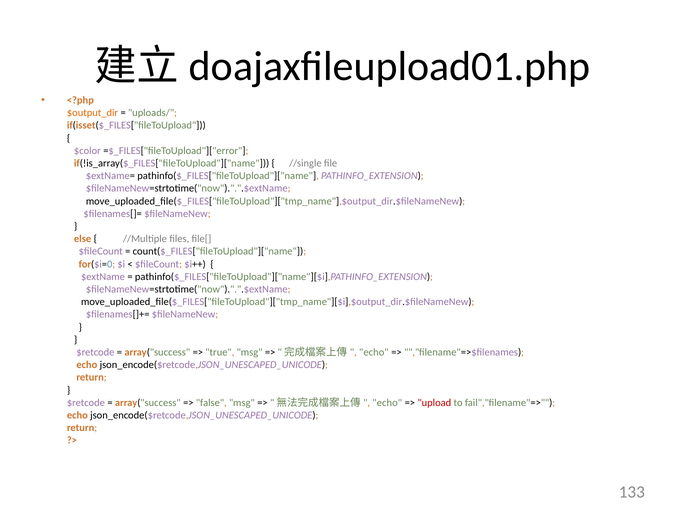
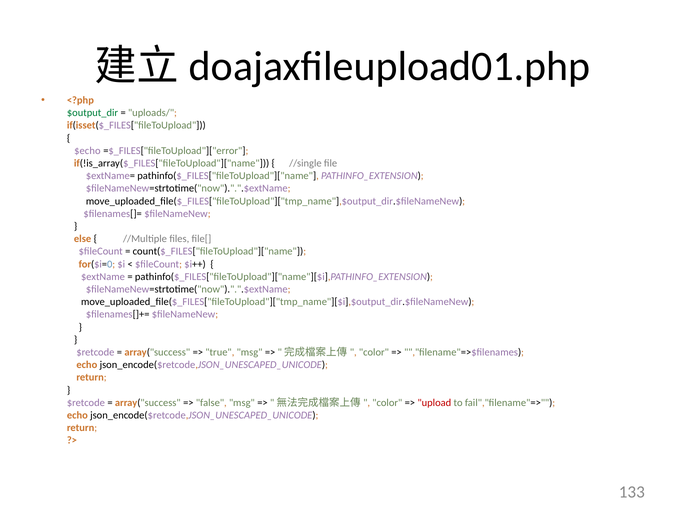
$output_dir colour: orange -> green
$color: $color -> $echo
echo at (374, 352): echo -> color
echo at (387, 402): echo -> color
